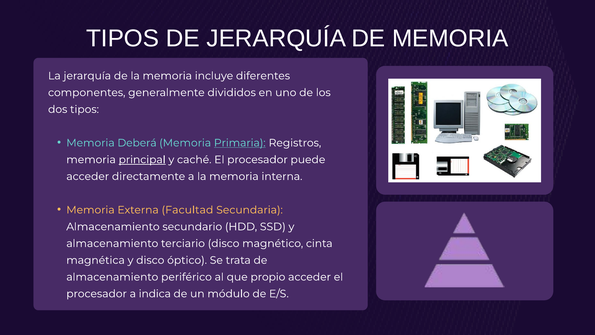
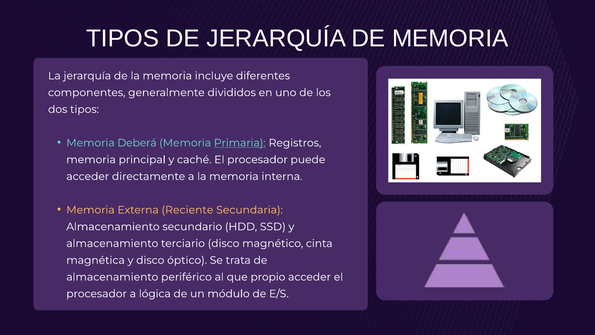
principal underline: present -> none
Facultad: Facultad -> Reciente
indica: indica -> lógica
